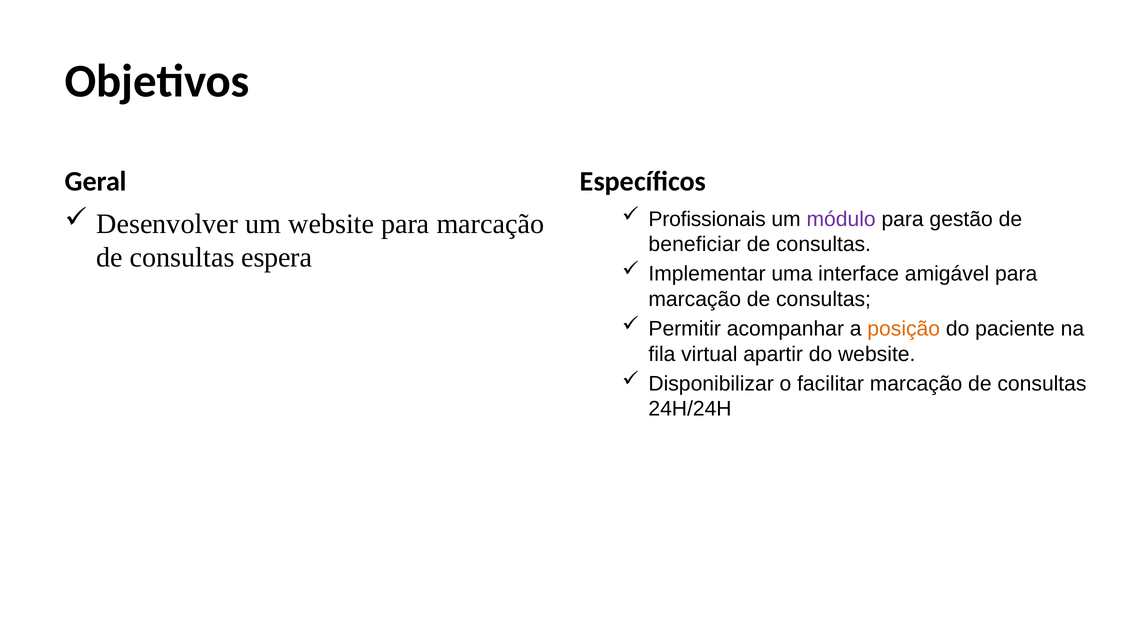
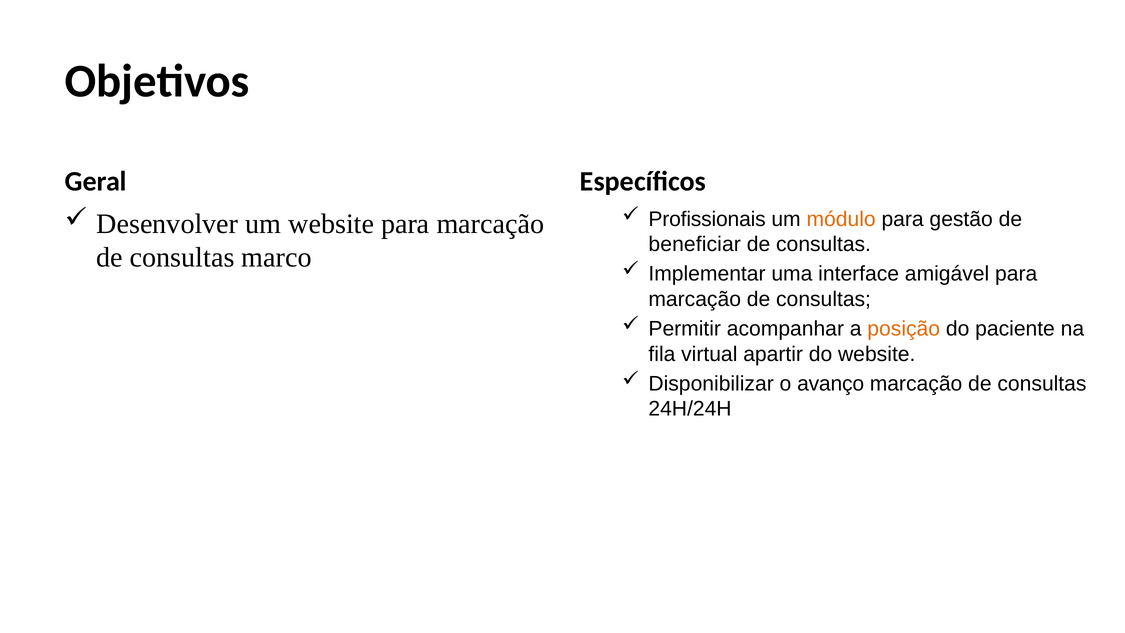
módulo colour: purple -> orange
espera: espera -> marco
facilitar: facilitar -> avanço
